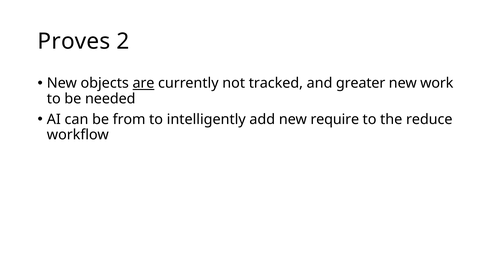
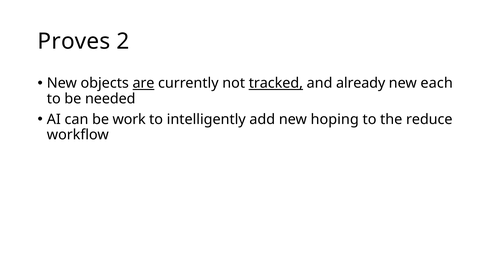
tracked underline: none -> present
greater: greater -> already
work: work -> each
from: from -> work
require: require -> hoping
